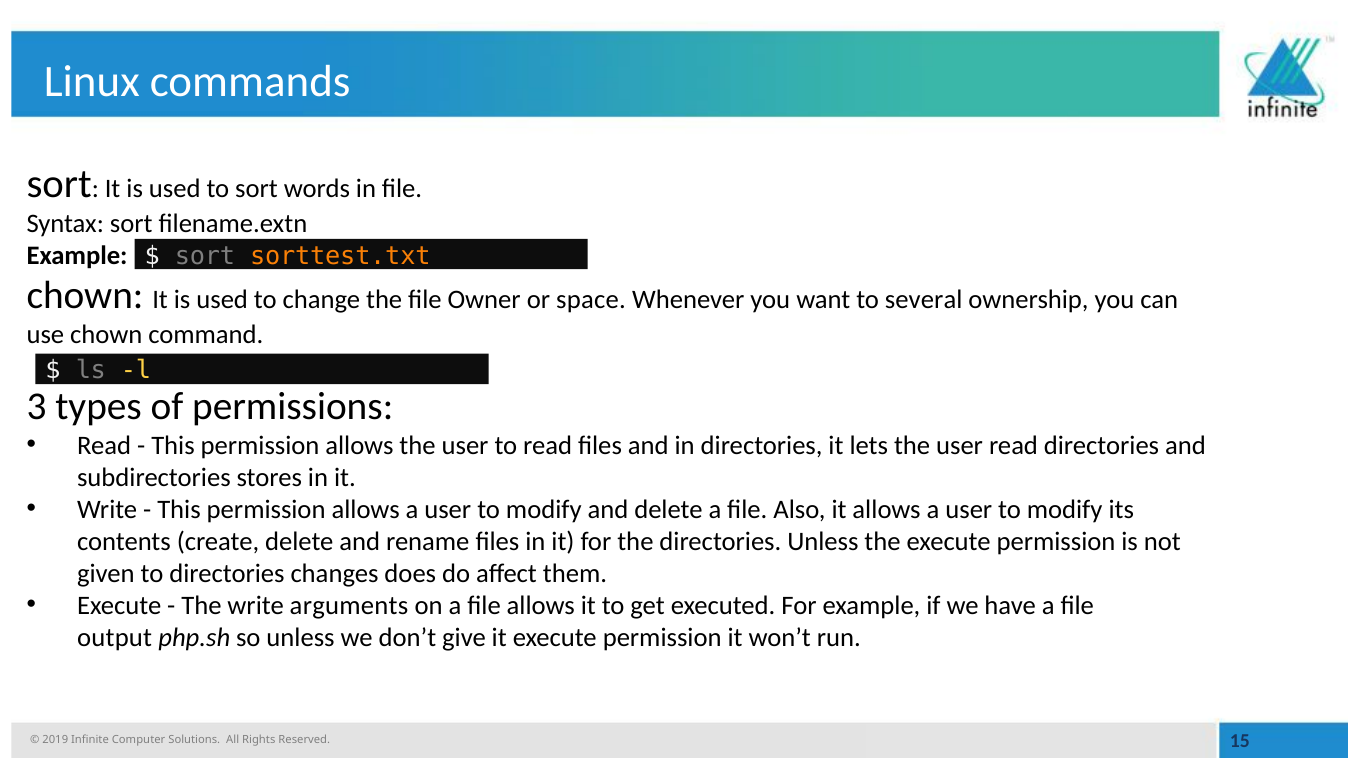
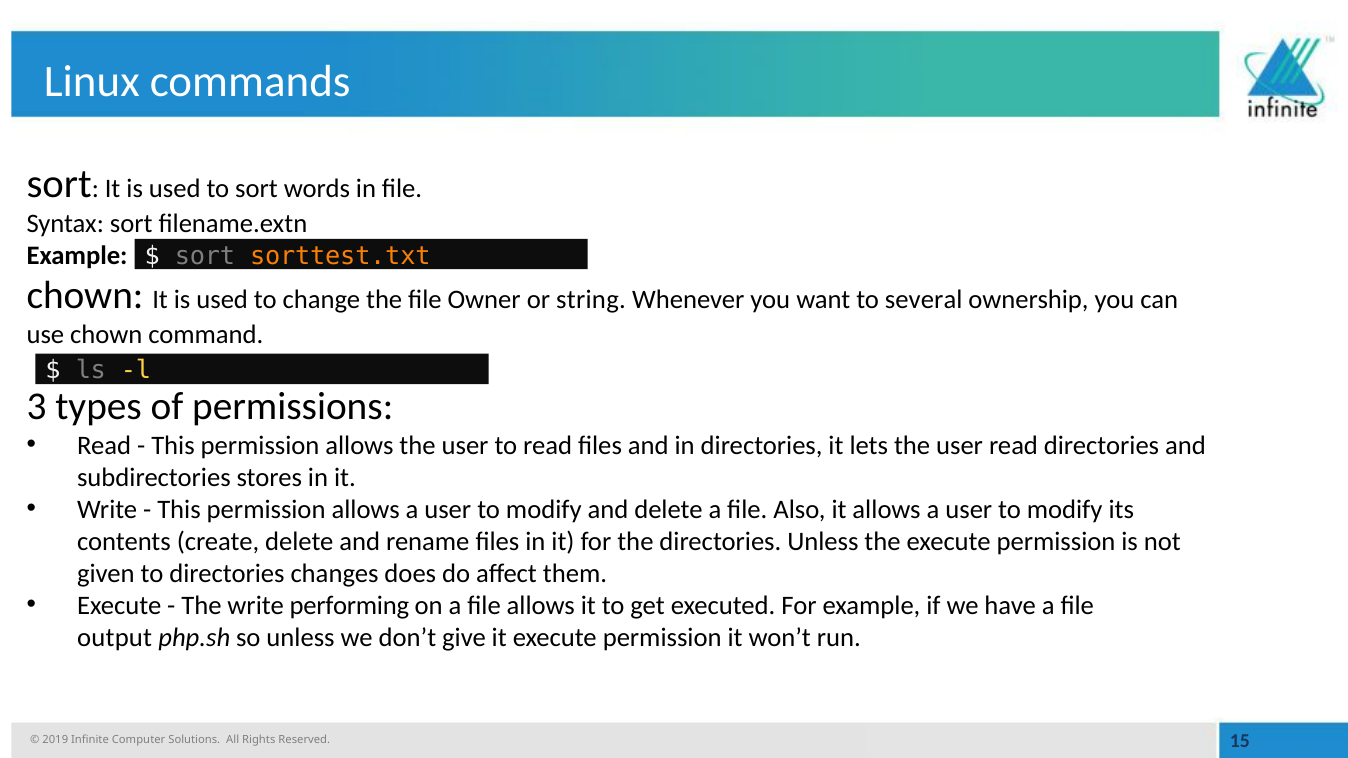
space: space -> string
arguments: arguments -> performing
